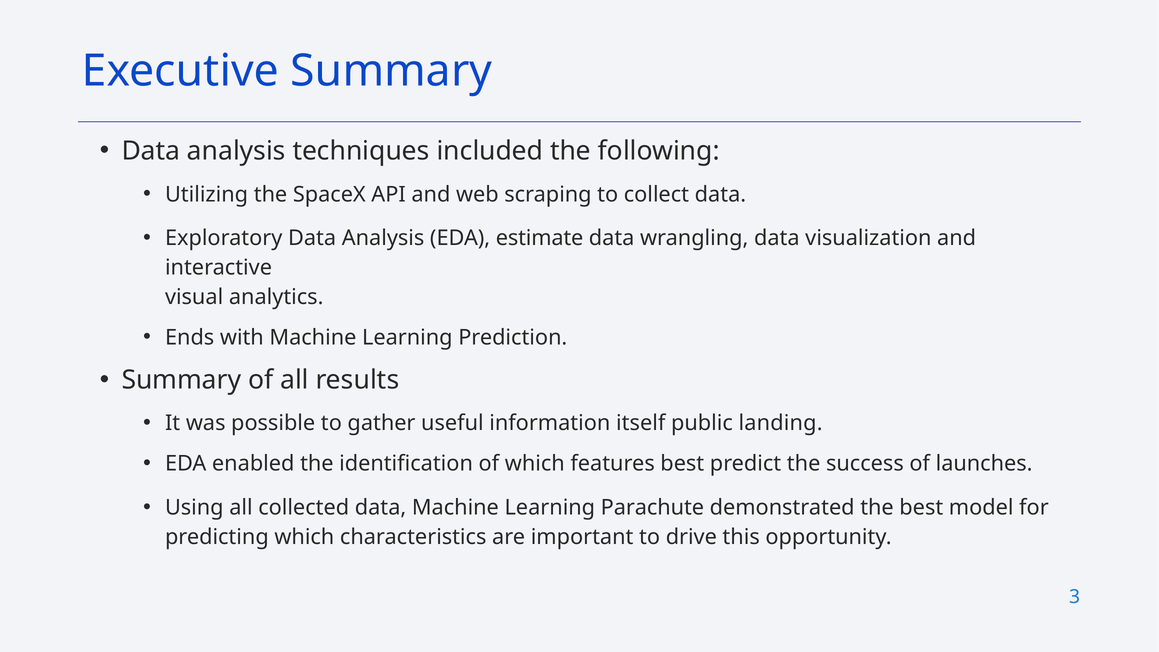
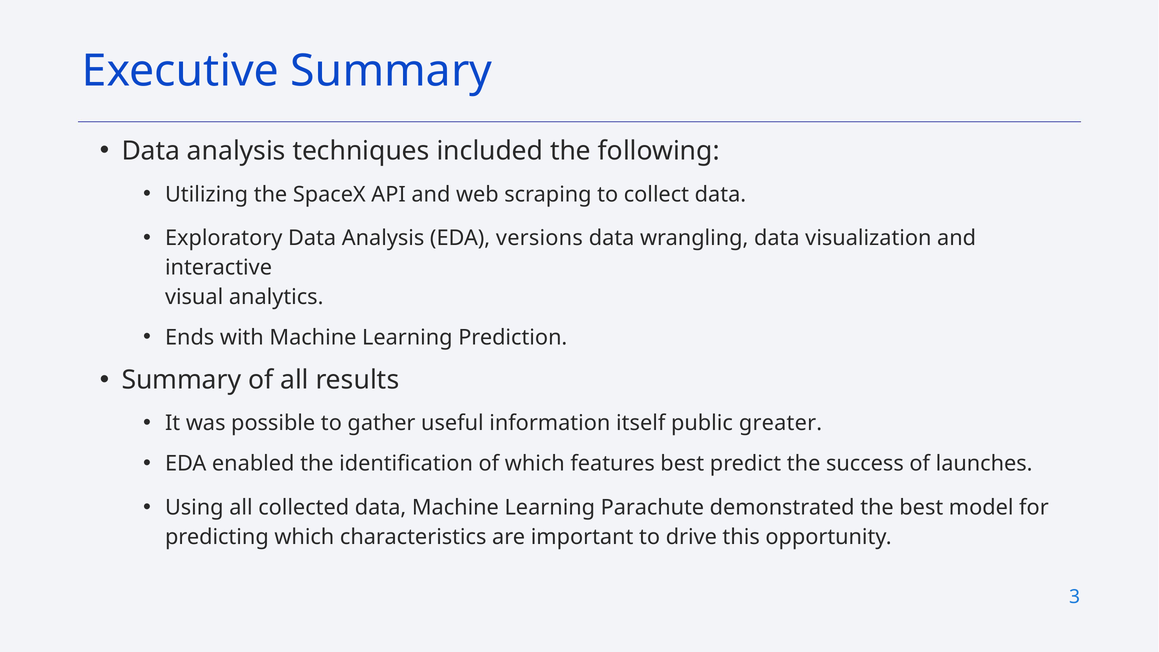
estimate: estimate -> versions
landing: landing -> greater
